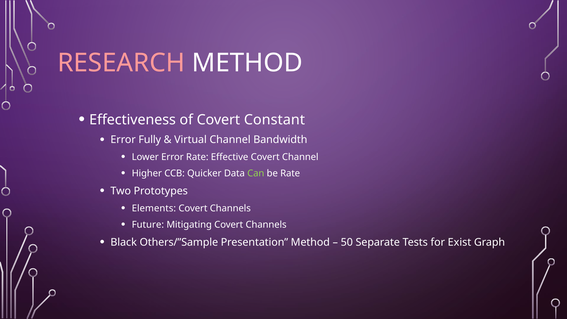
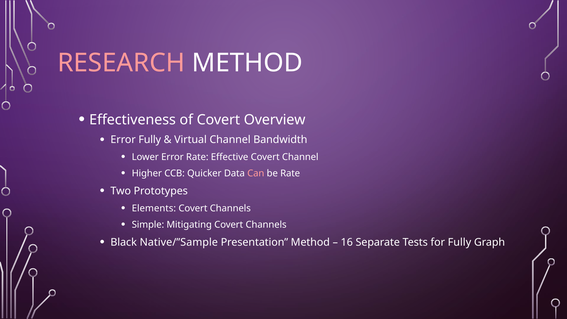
Constant: Constant -> Overview
Can colour: light green -> pink
Future: Future -> Simple
Others/”Sample: Others/”Sample -> Native/”Sample
50: 50 -> 16
for Exist: Exist -> Fully
